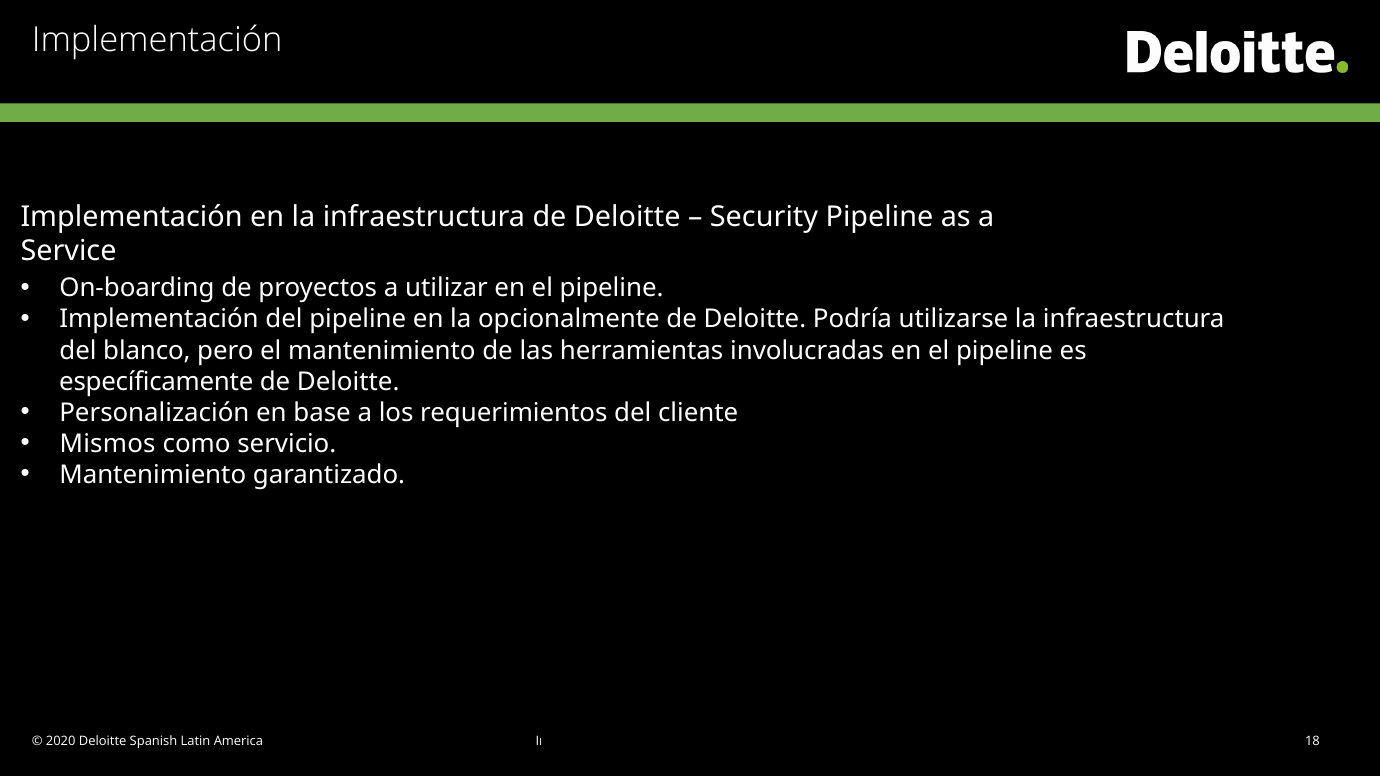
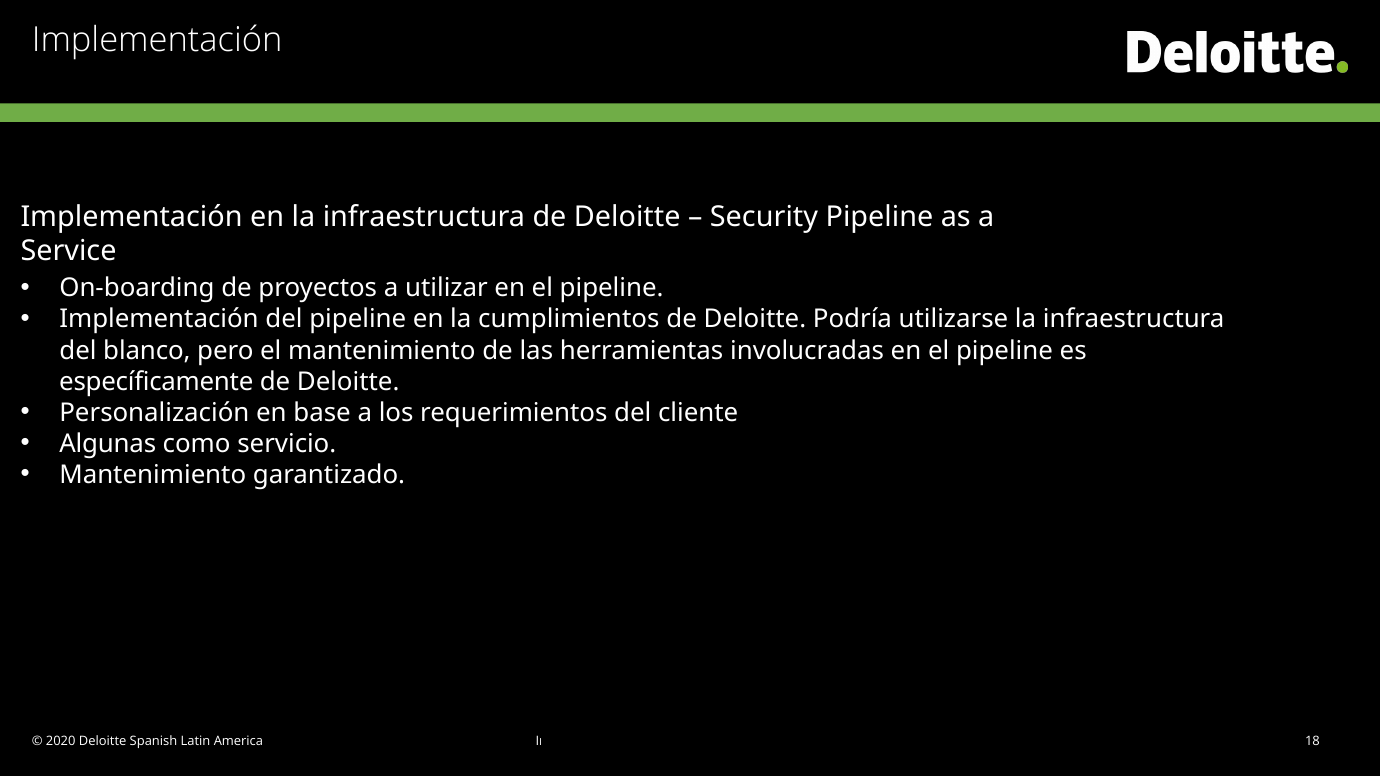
opcionalmente: opcionalmente -> cumplimientos
Mismos: Mismos -> Algunas
